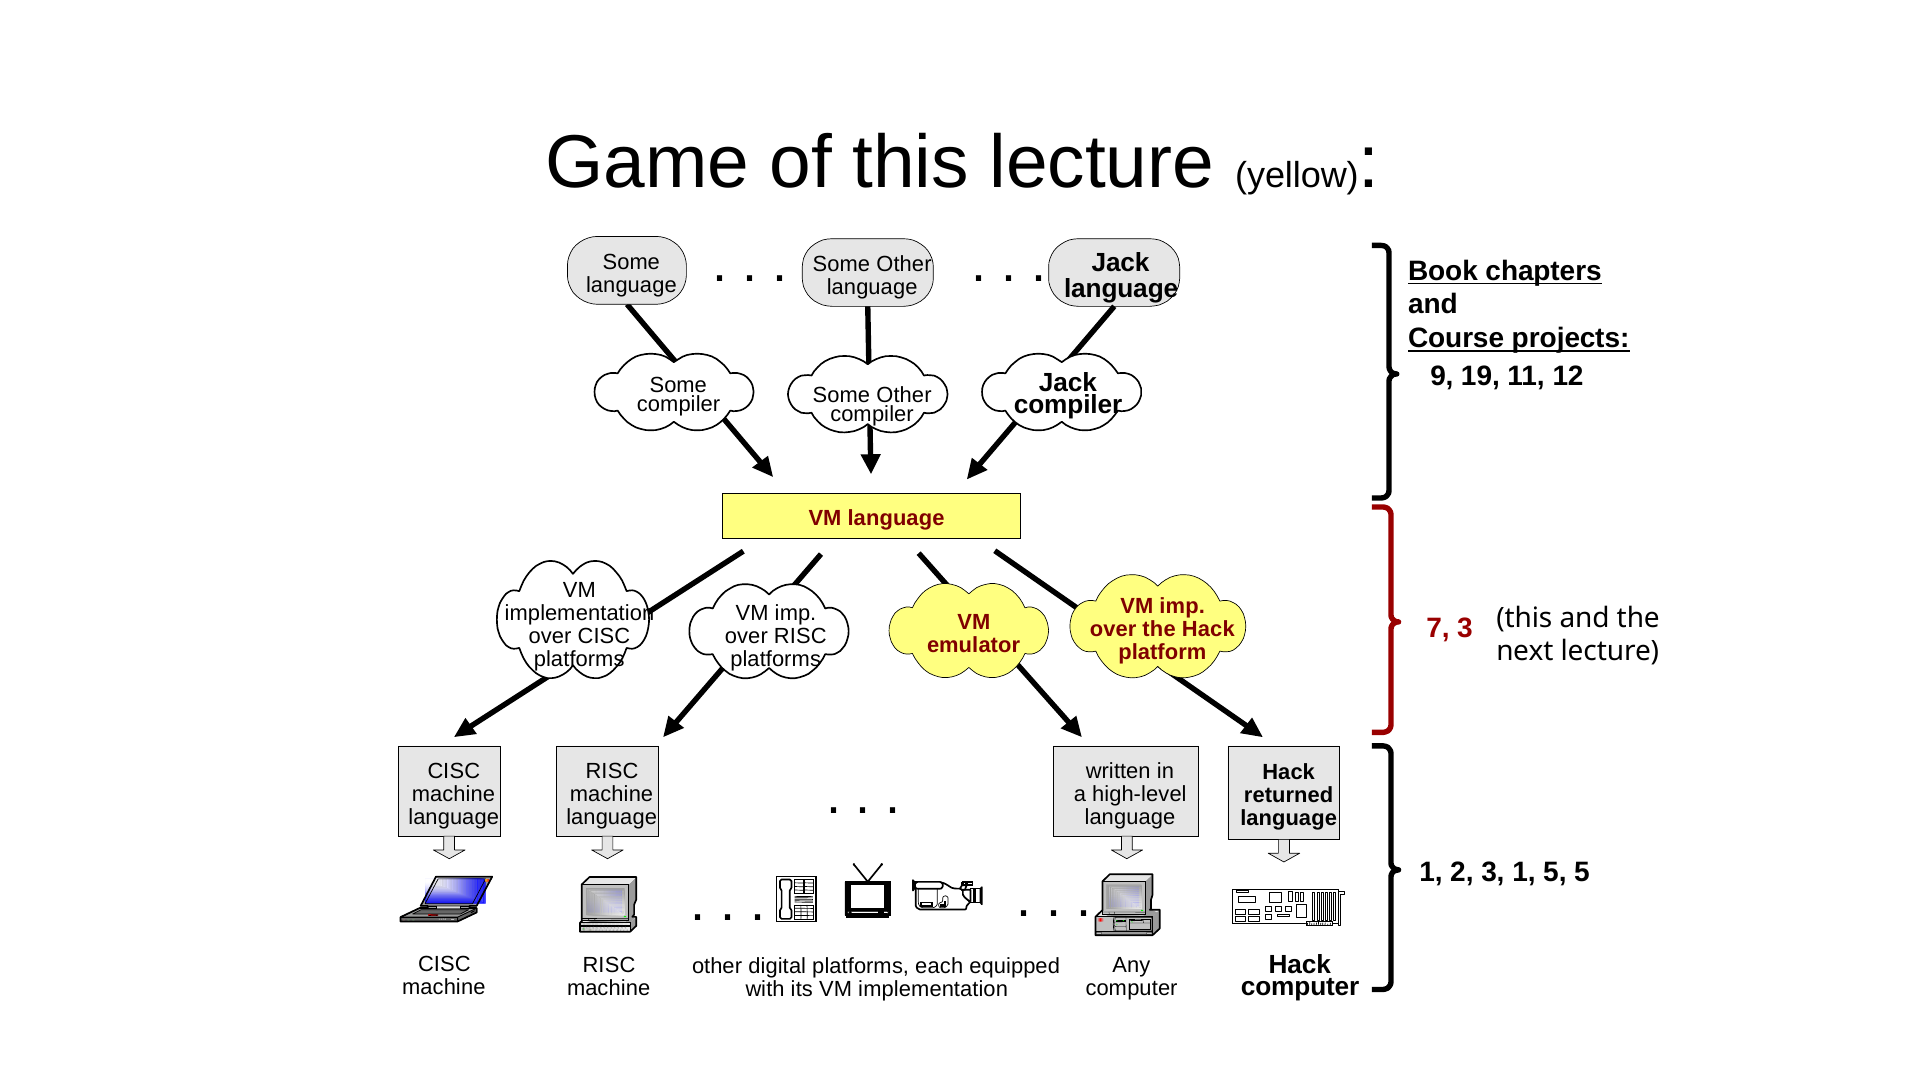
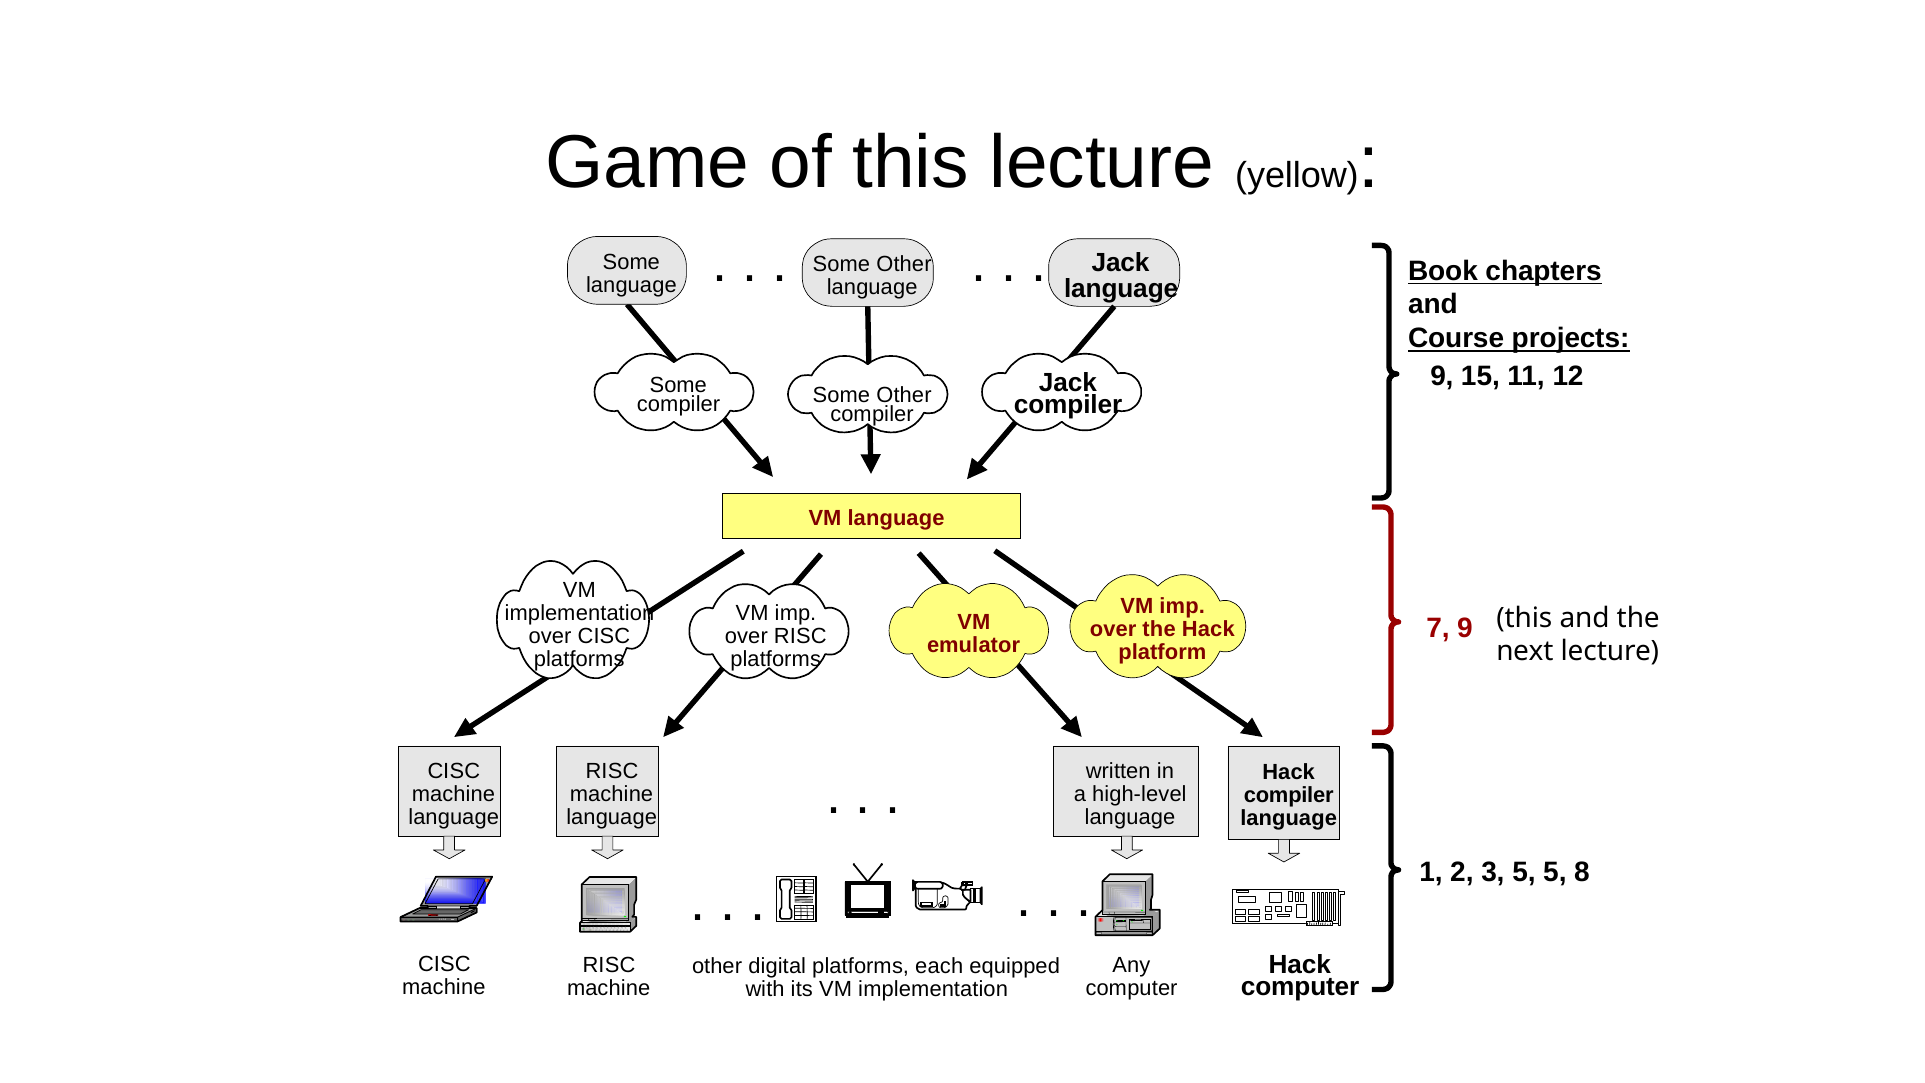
19: 19 -> 15
7 3: 3 -> 9
returned at (1289, 795): returned -> compiler
3 1: 1 -> 5
5 5: 5 -> 8
